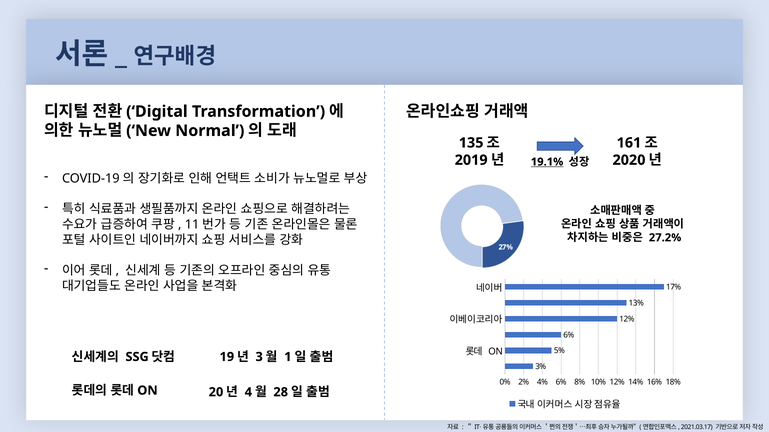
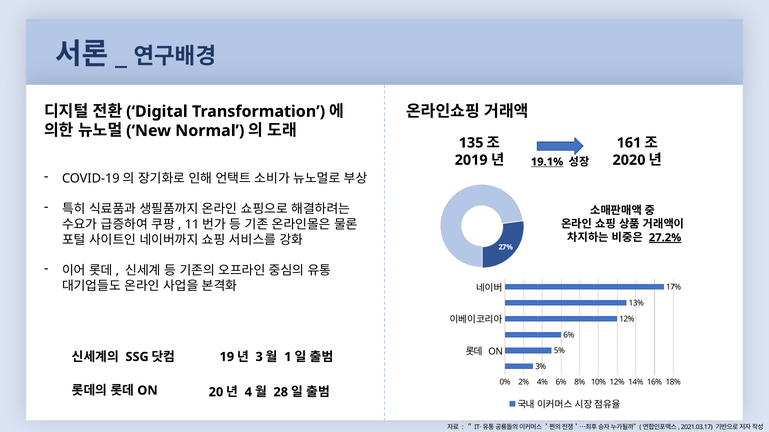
27.2% underline: none -> present
